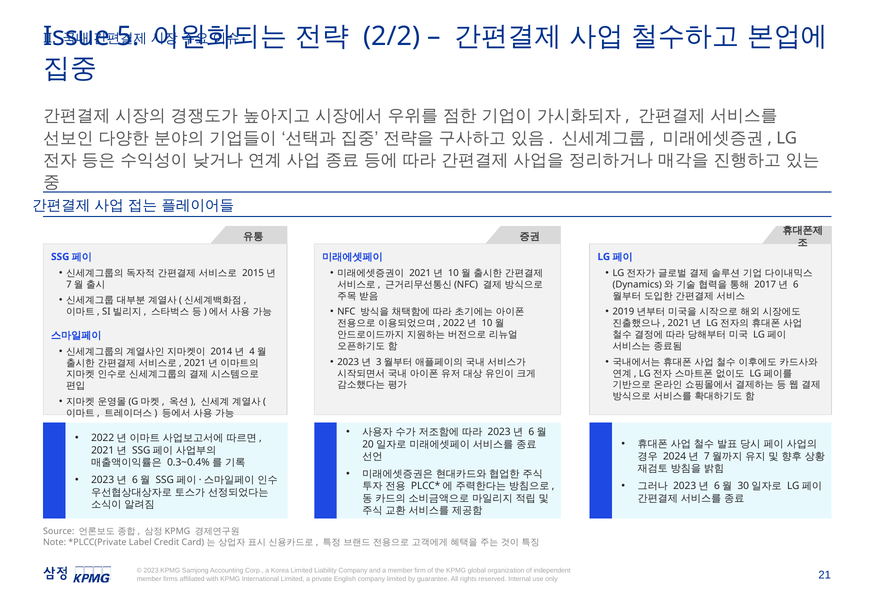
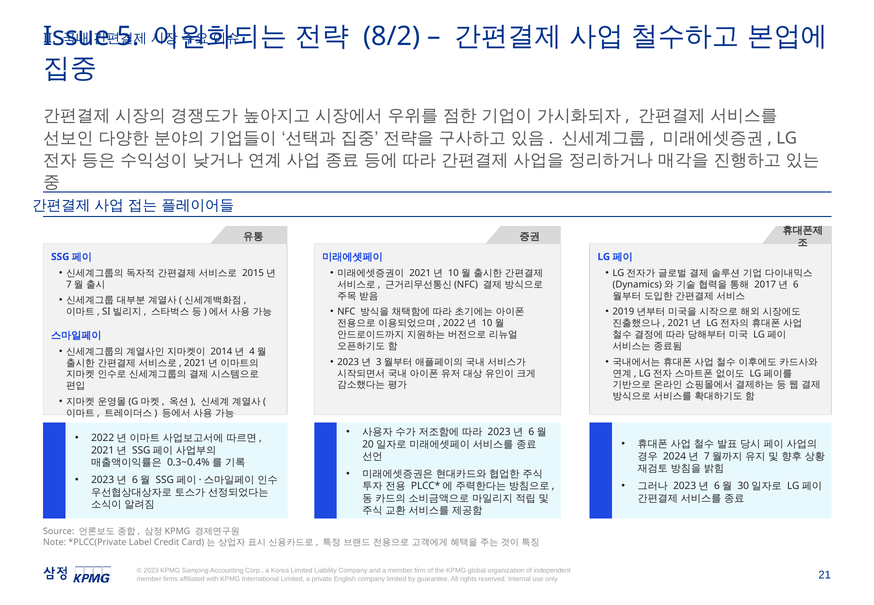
2/2: 2/2 -> 8/2
